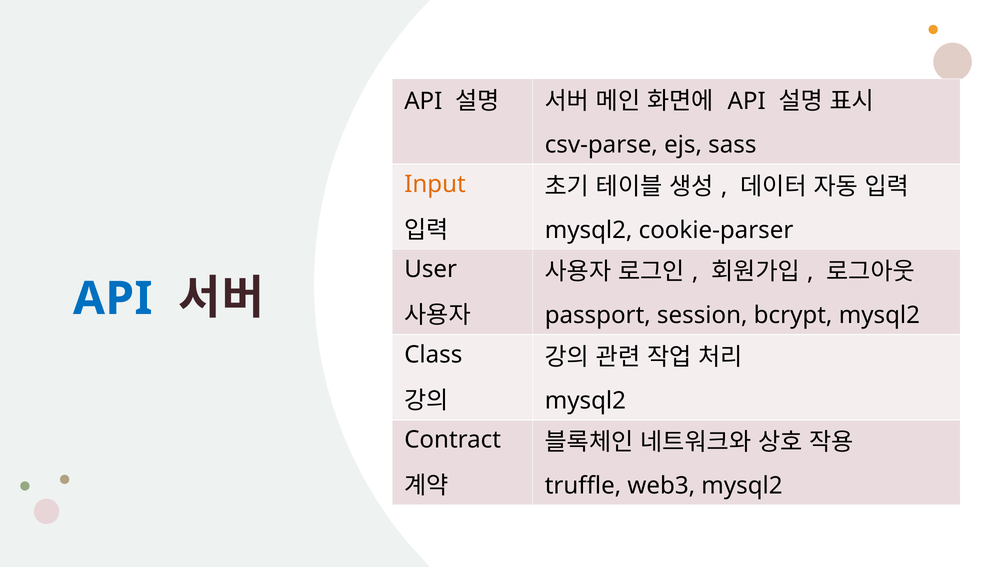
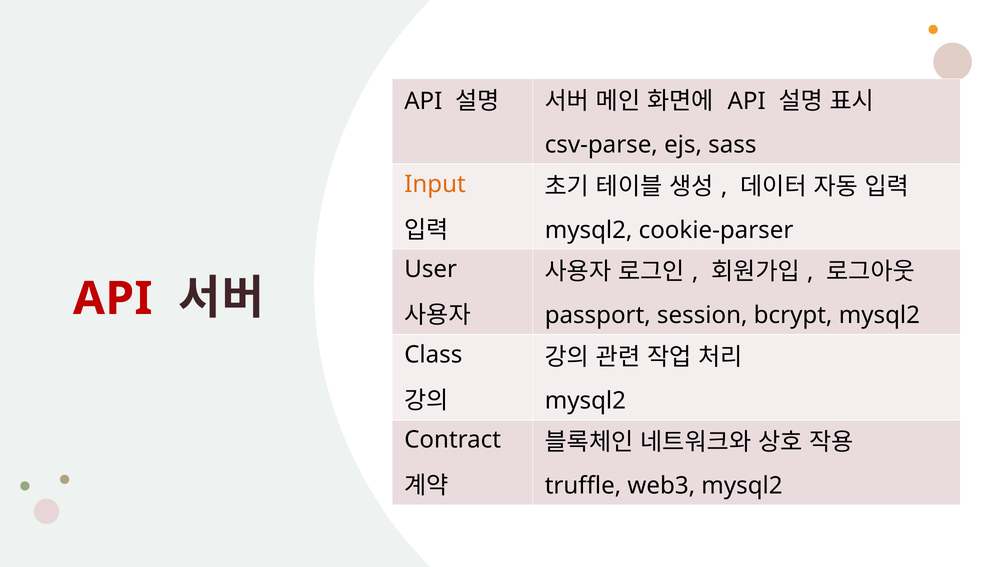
API at (113, 298) colour: blue -> red
